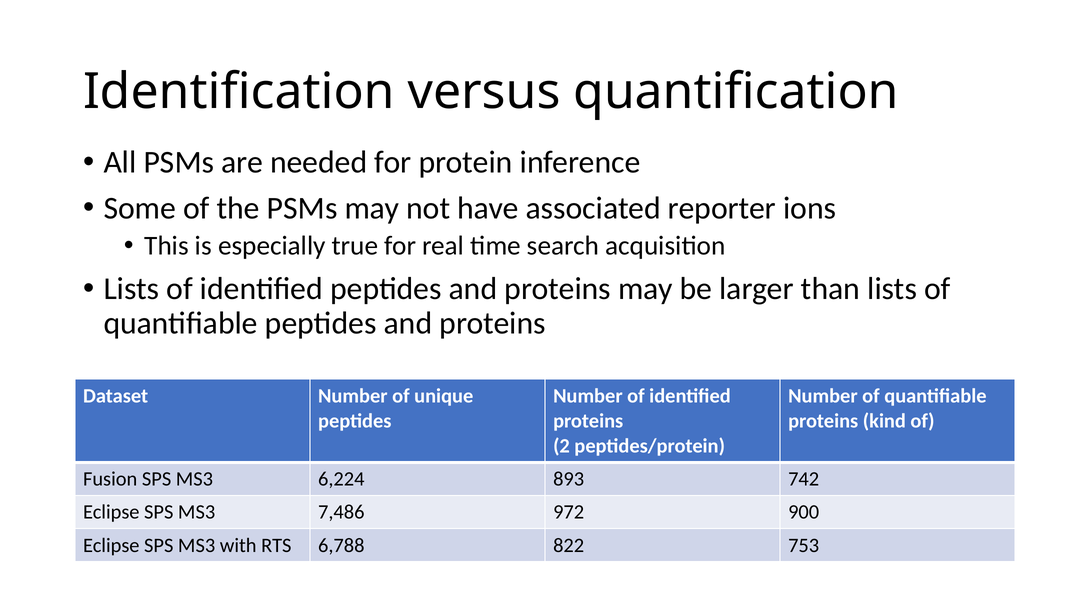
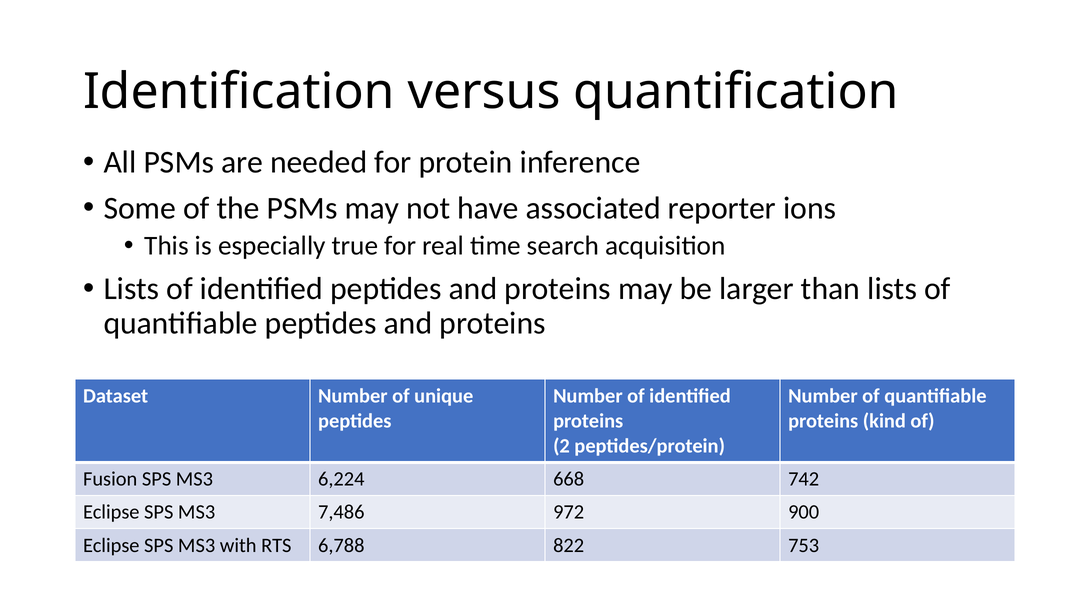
893: 893 -> 668
